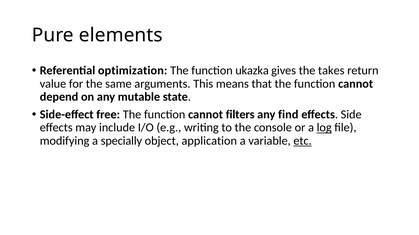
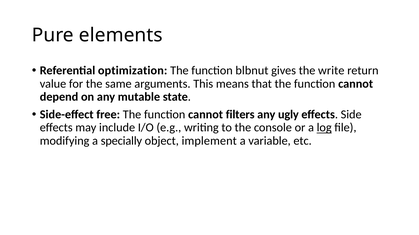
ukazka: ukazka -> blbnut
takes: takes -> write
find: find -> ugly
application: application -> implement
etc underline: present -> none
